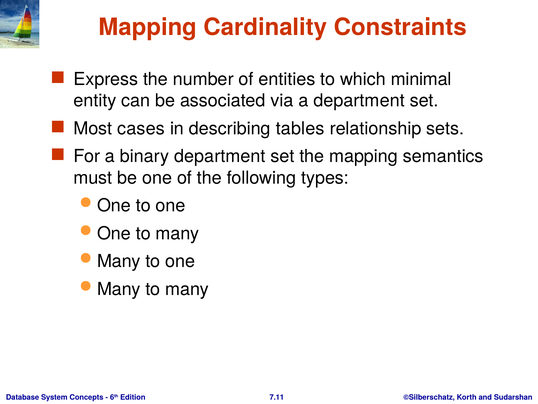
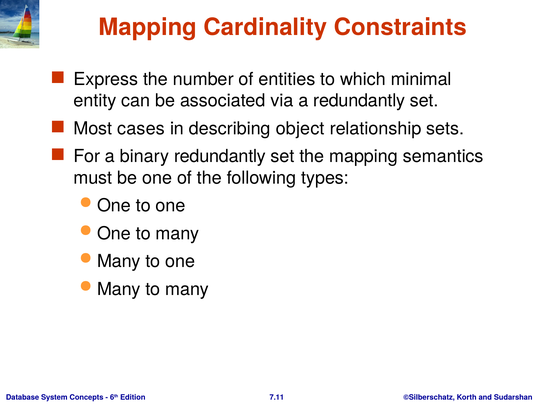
a department: department -> redundantly
tables: tables -> object
binary department: department -> redundantly
